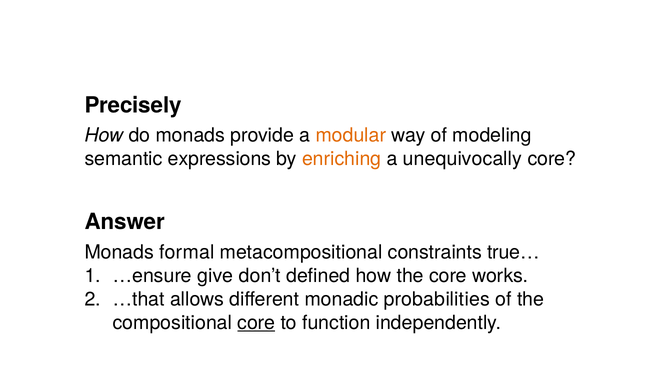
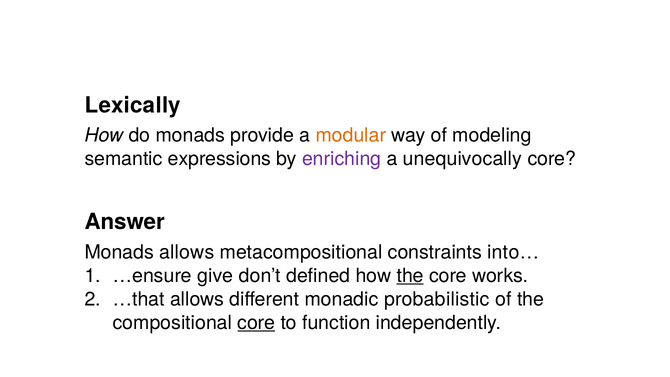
Precisely: Precisely -> Lexically
enriching colour: orange -> purple
Monads formal: formal -> allows
true…: true… -> into…
the at (410, 276) underline: none -> present
probabilities: probabilities -> probabilistic
